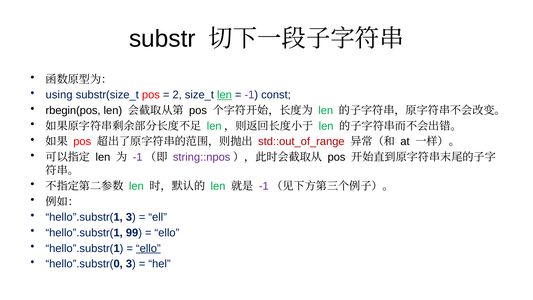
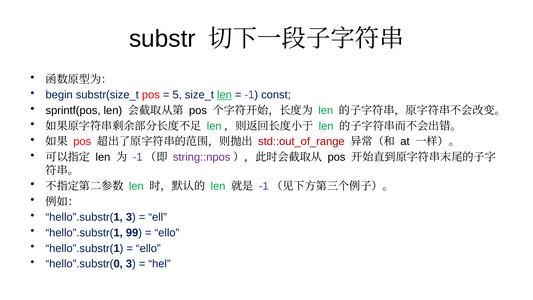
using: using -> begin
2: 2 -> 5
rbegin(pos: rbegin(pos -> sprintf(pos
ello at (148, 248) underline: present -> none
